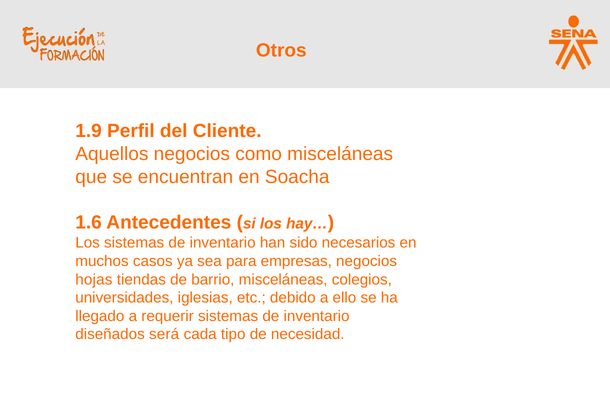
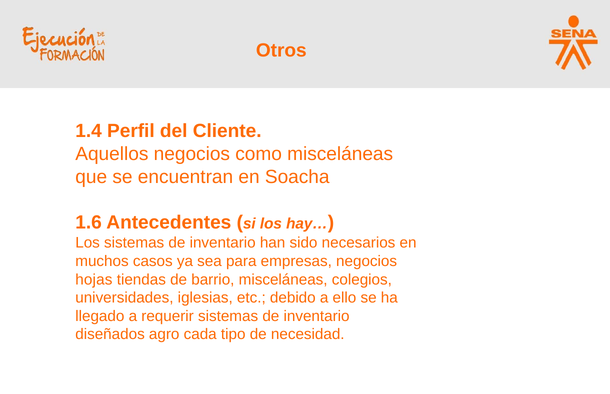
1.9: 1.9 -> 1.4
será: será -> agro
